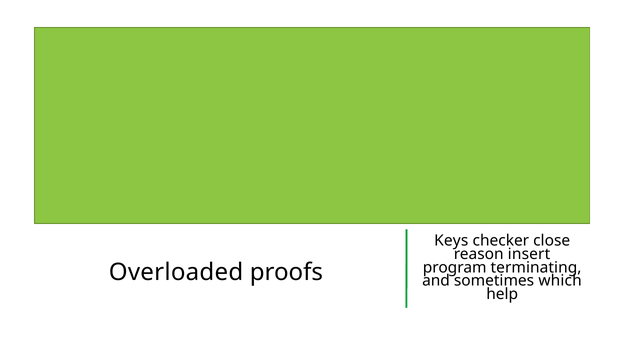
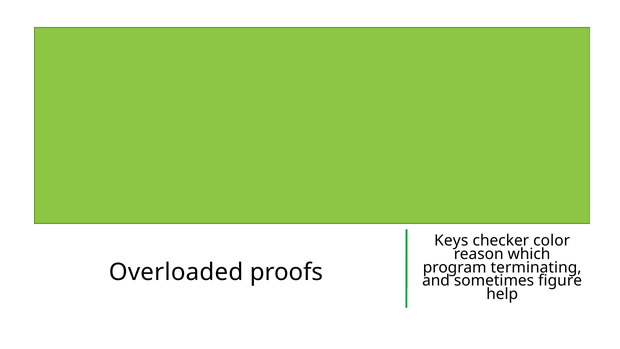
close: close -> color
insert: insert -> which
which: which -> figure
